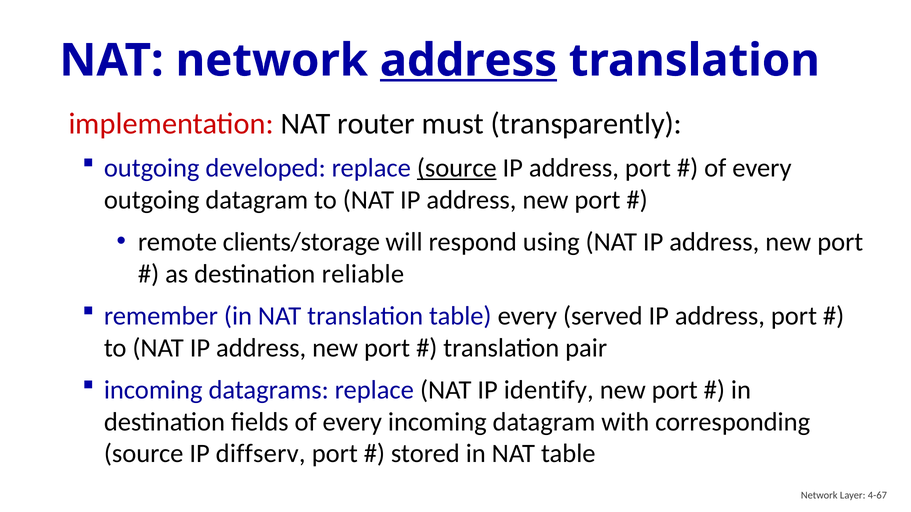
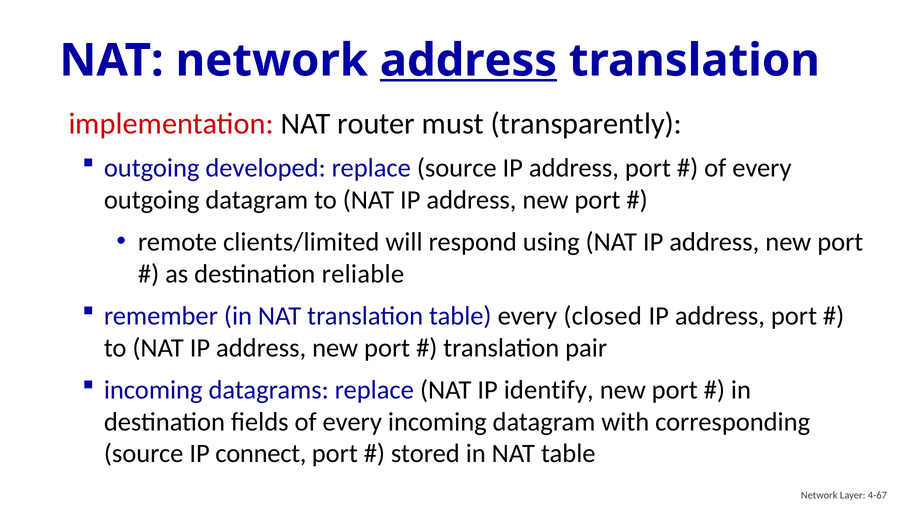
source at (457, 168) underline: present -> none
clients/storage: clients/storage -> clients/limited
served: served -> closed
diffserv: diffserv -> connect
